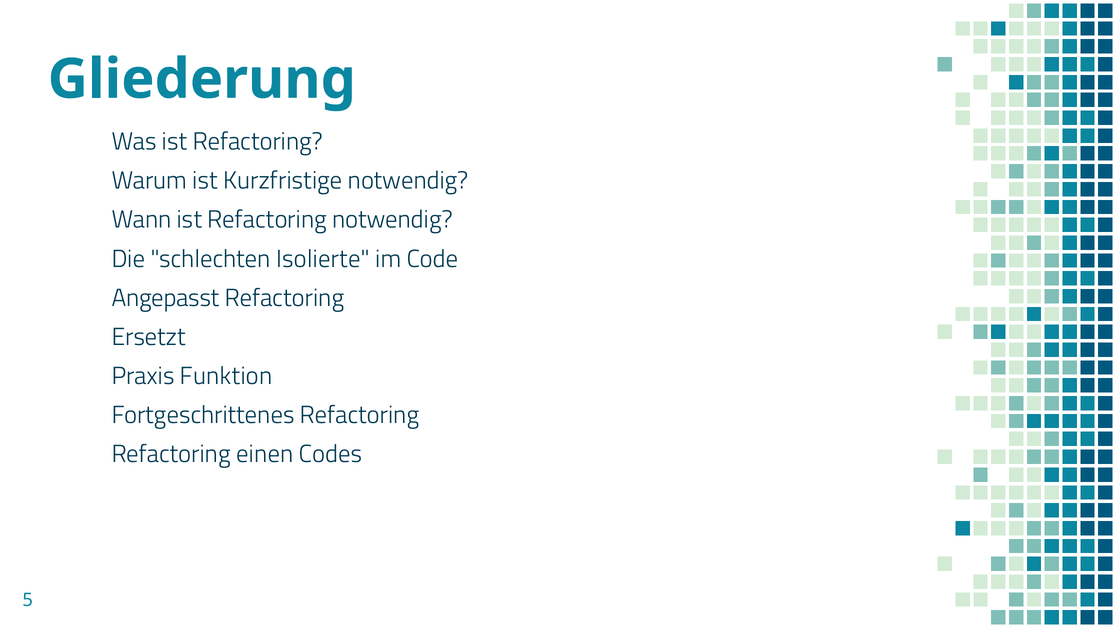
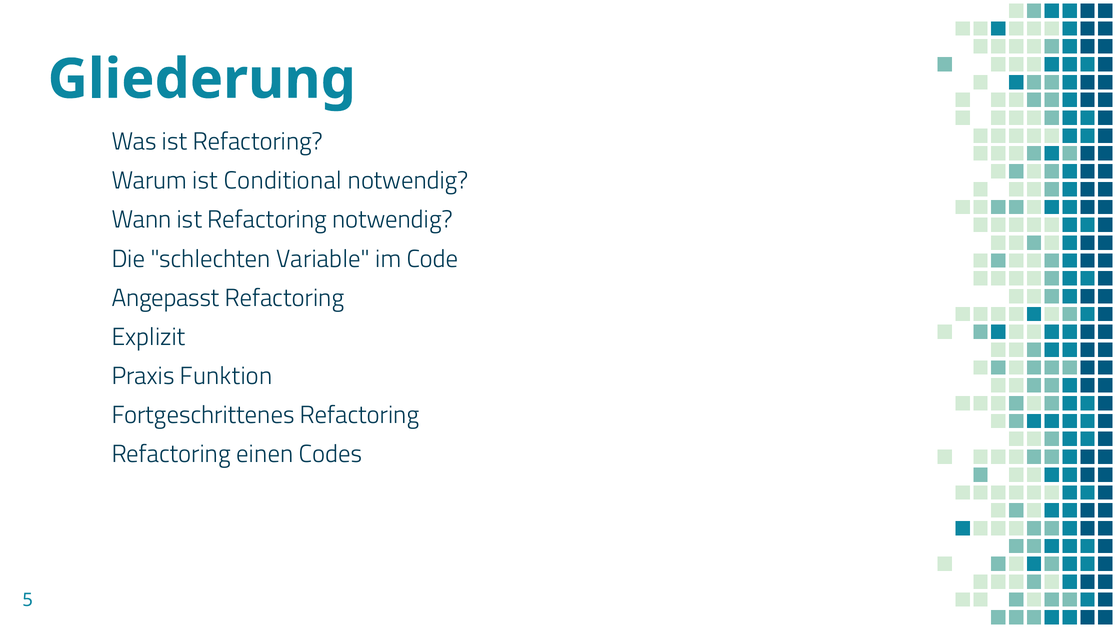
Kurzfristige: Kurzfristige -> Conditional
Isolierte: Isolierte -> Variable
Ersetzt: Ersetzt -> Explizit
